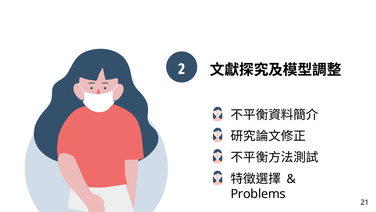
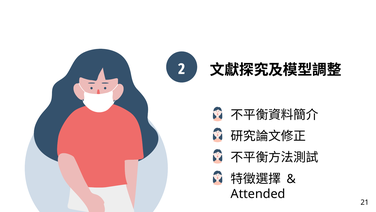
Problems: Problems -> Attended
